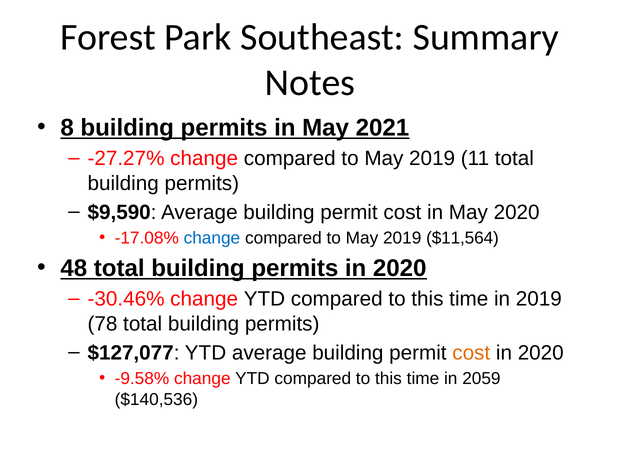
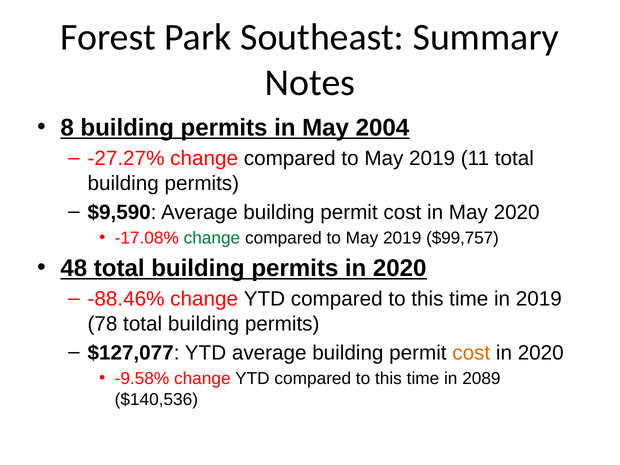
2021: 2021 -> 2004
change at (212, 238) colour: blue -> green
$11,564: $11,564 -> $99,757
-30.46%: -30.46% -> -88.46%
2059: 2059 -> 2089
